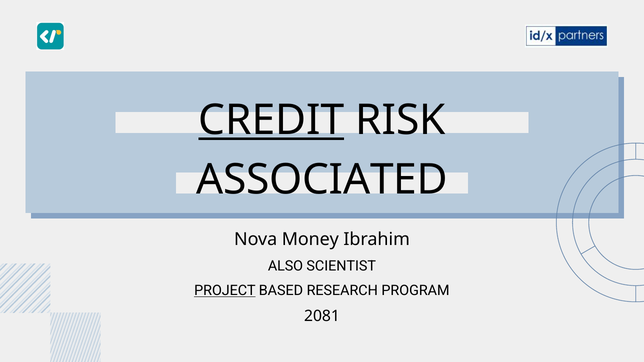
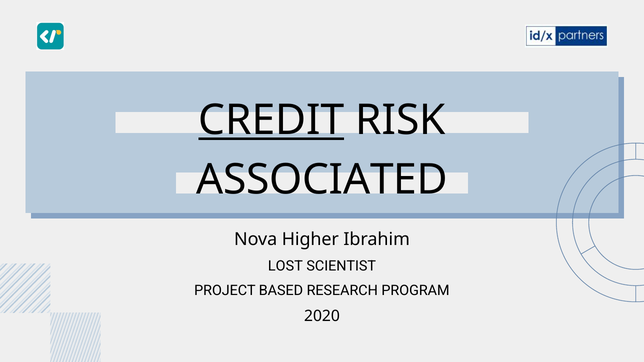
Money: Money -> Higher
ALSO: ALSO -> LOST
PROJECT underline: present -> none
2081: 2081 -> 2020
